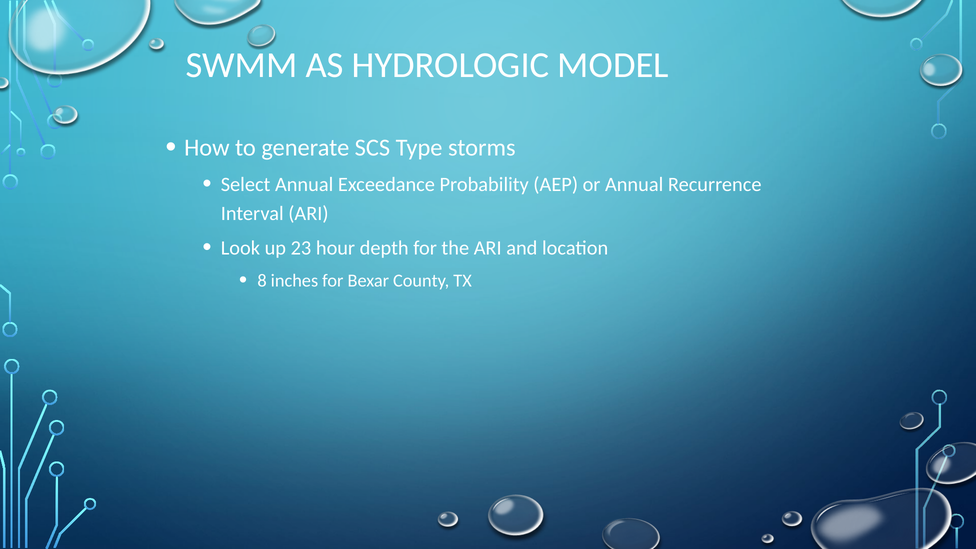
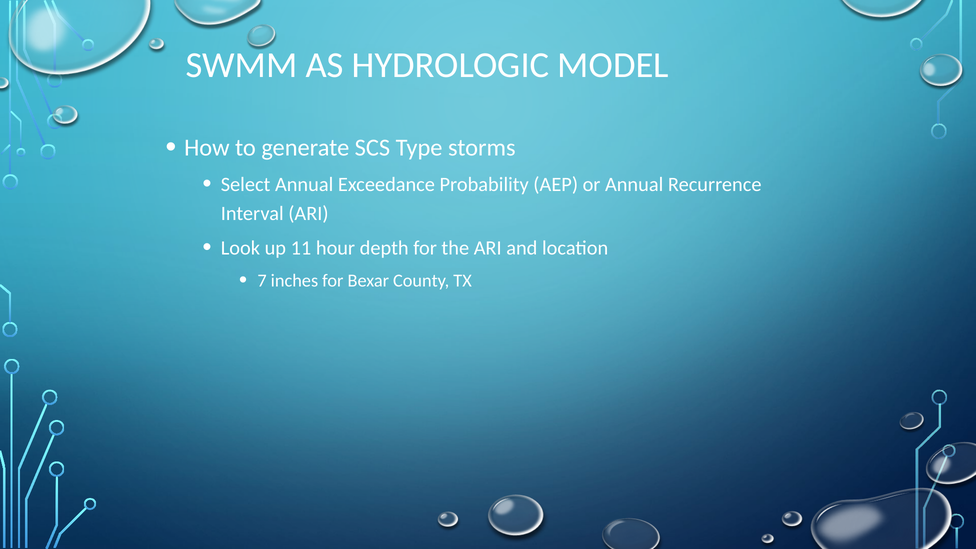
23: 23 -> 11
8: 8 -> 7
